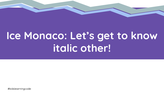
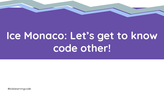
italic: italic -> code
